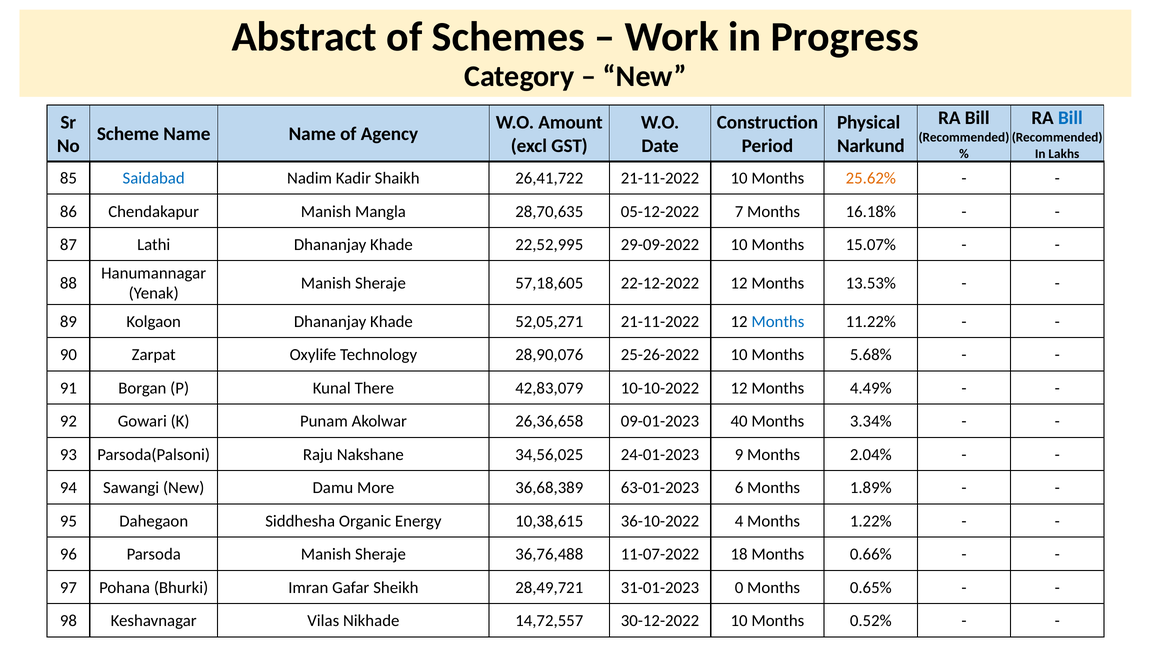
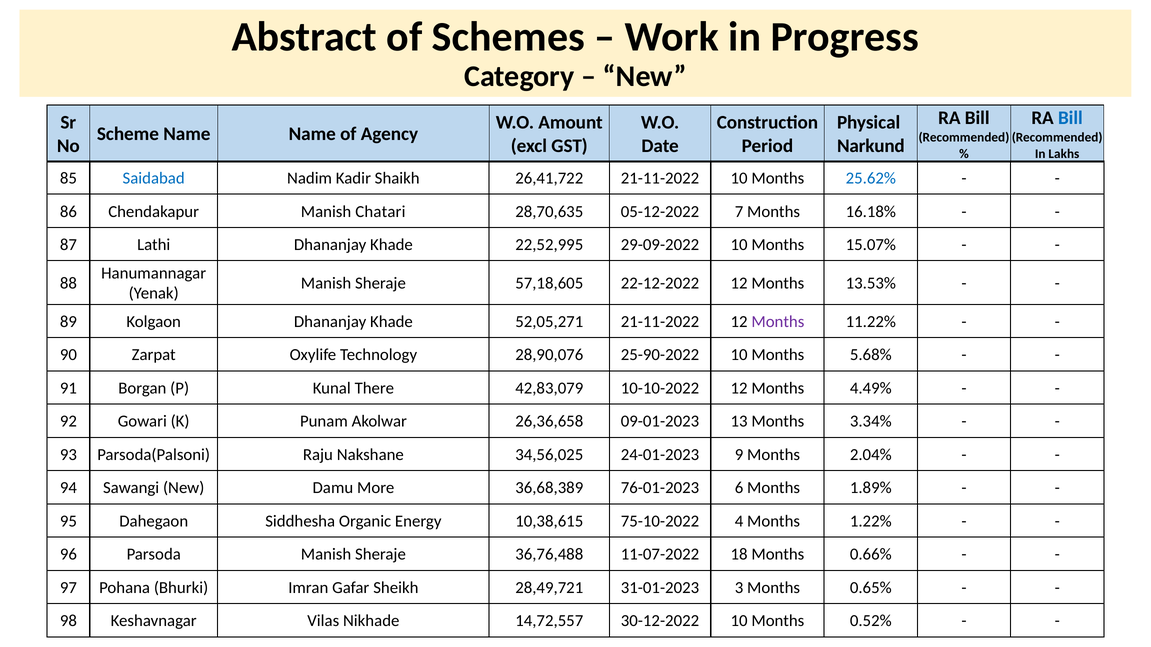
25.62% colour: orange -> blue
Mangla: Mangla -> Chatari
Months at (778, 322) colour: blue -> purple
25-26-2022: 25-26-2022 -> 25-90-2022
40: 40 -> 13
63-01-2023: 63-01-2023 -> 76-01-2023
36-10-2022: 36-10-2022 -> 75-10-2022
0: 0 -> 3
